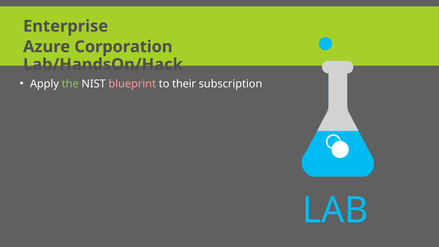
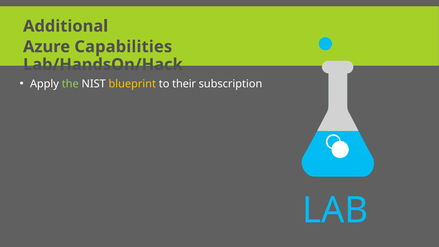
Enterprise: Enterprise -> Additional
Corporation: Corporation -> Capabilities
blueprint colour: pink -> yellow
